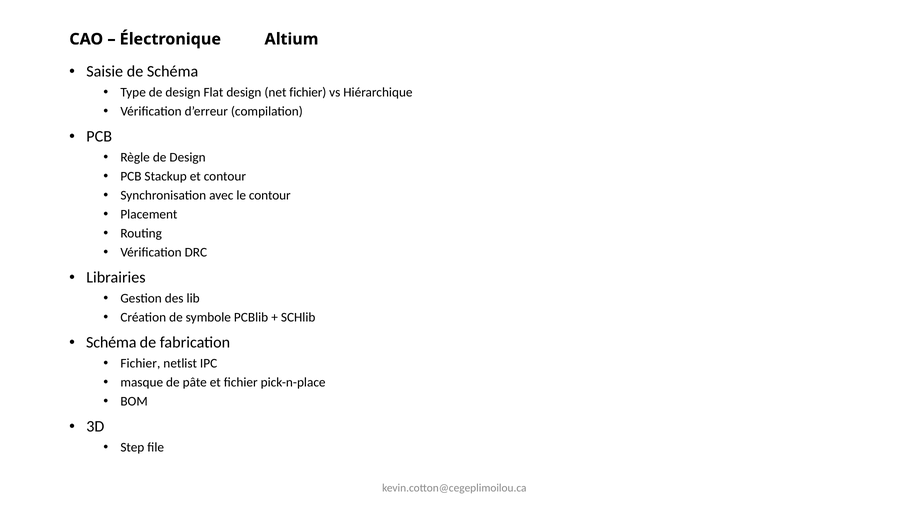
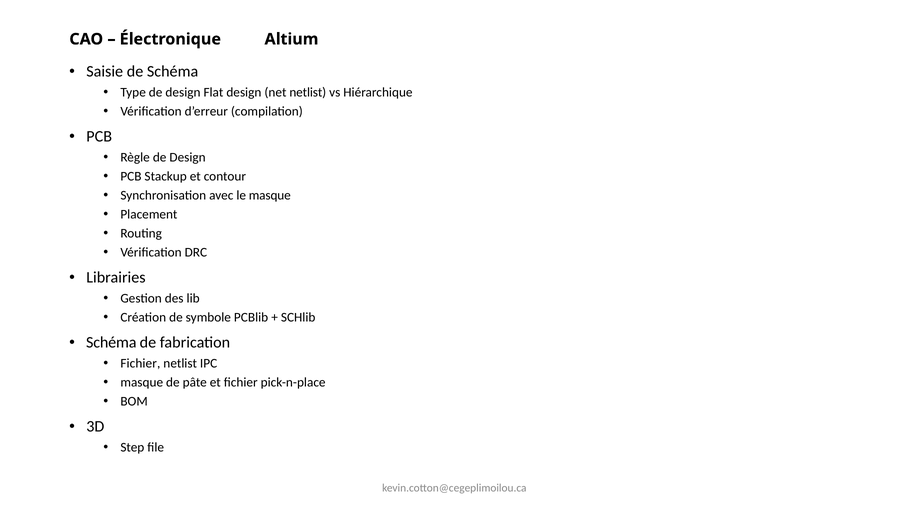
net fichier: fichier -> netlist
le contour: contour -> masque
